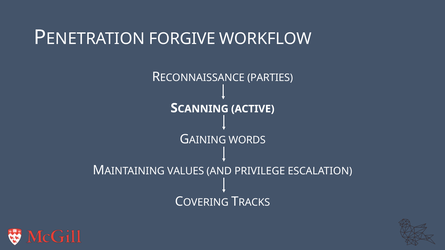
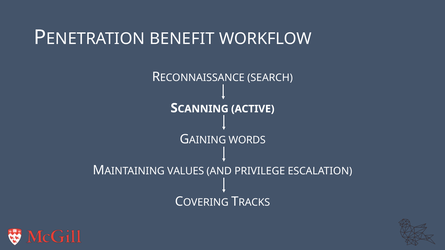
FORGIVE: FORGIVE -> BENEFIT
PARTIES: PARTIES -> SEARCH
